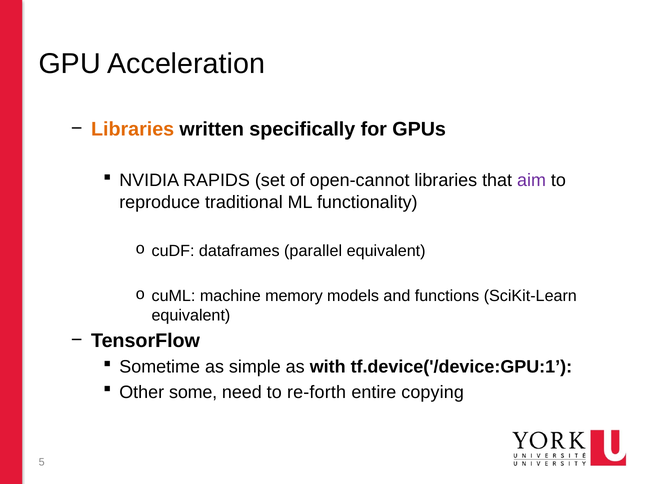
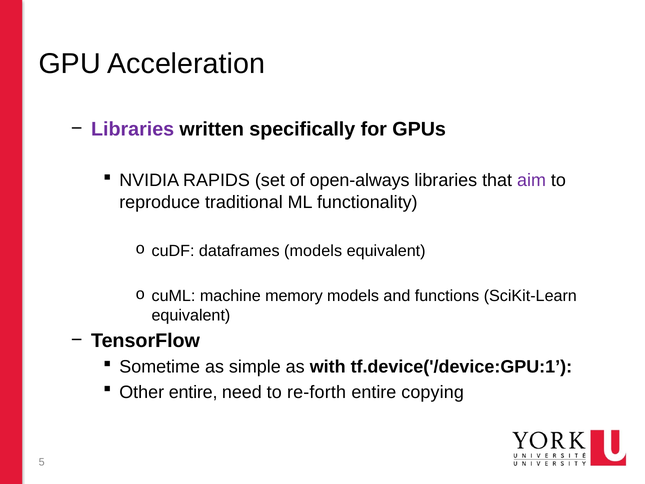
Libraries at (133, 129) colour: orange -> purple
open-cannot: open-cannot -> open-always
dataframes parallel: parallel -> models
Other some: some -> entire
